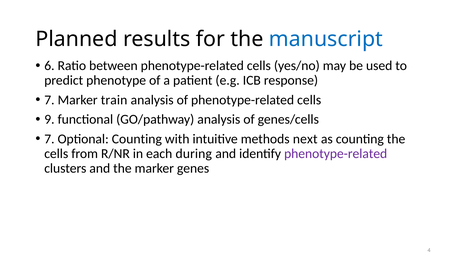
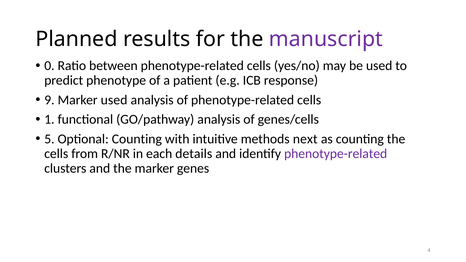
manuscript colour: blue -> purple
6: 6 -> 0
7 at (49, 100): 7 -> 9
Marker train: train -> used
9: 9 -> 1
7 at (49, 139): 7 -> 5
during: during -> details
